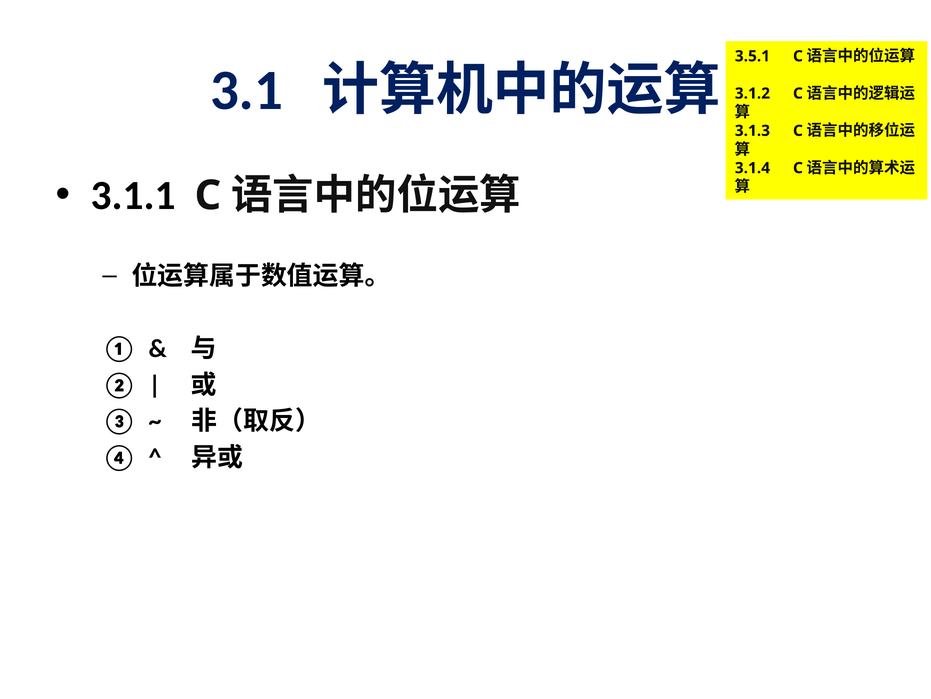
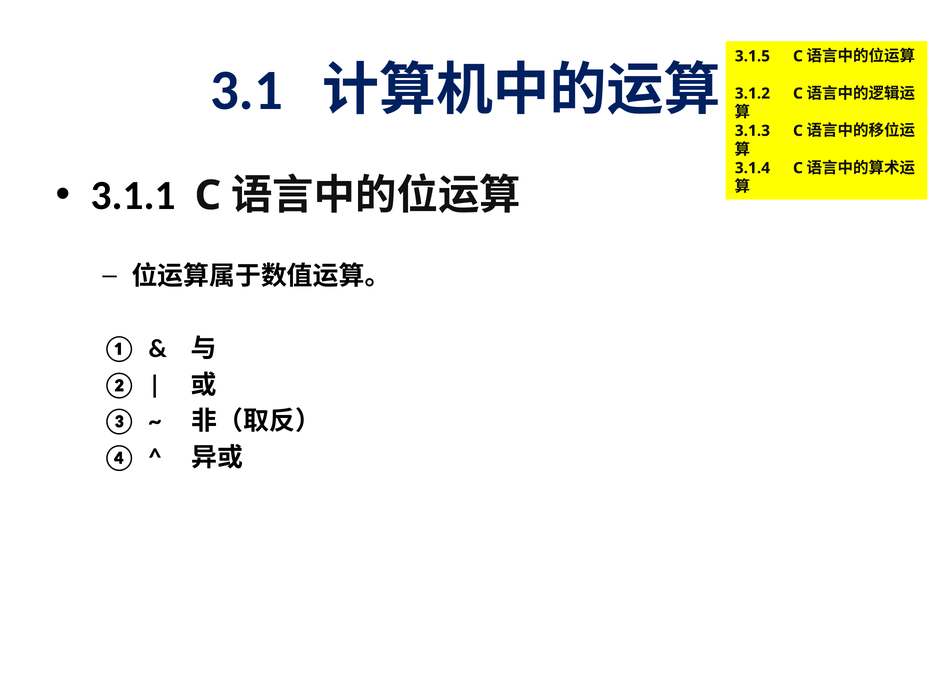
3.5.1: 3.5.1 -> 3.1.5
